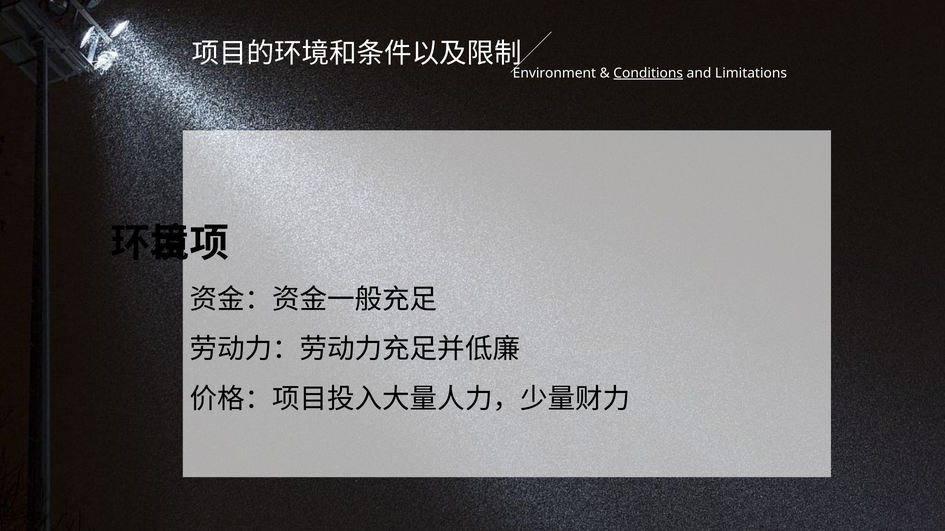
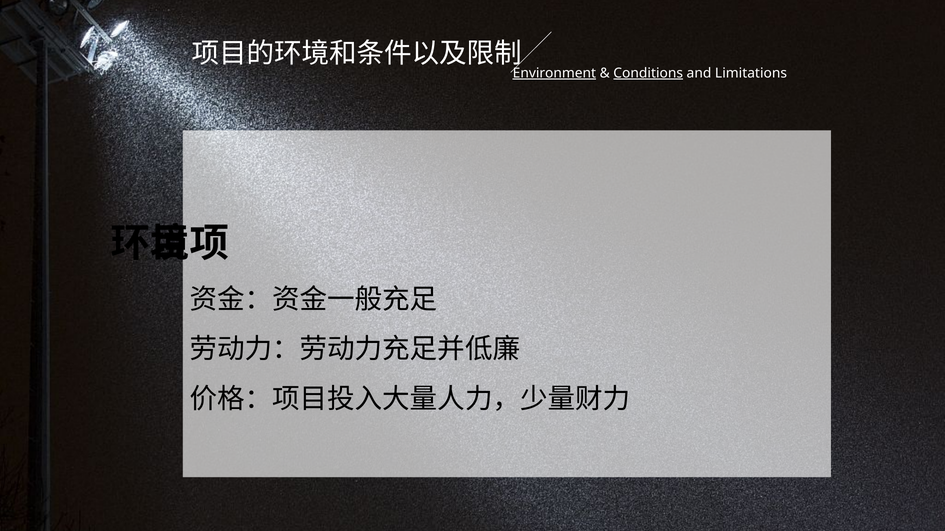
Environment underline: none -> present
